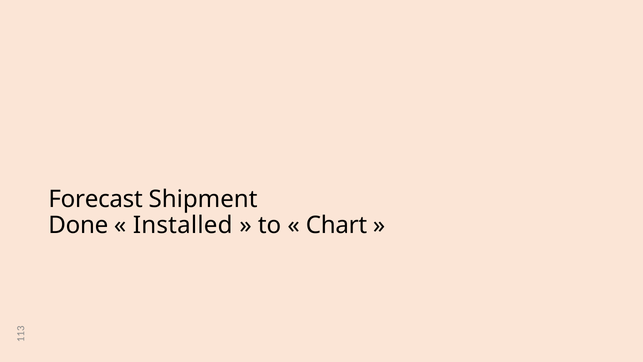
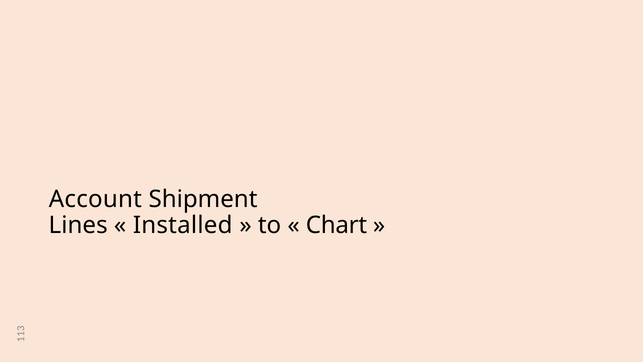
Forecast: Forecast -> Account
Done: Done -> Lines
